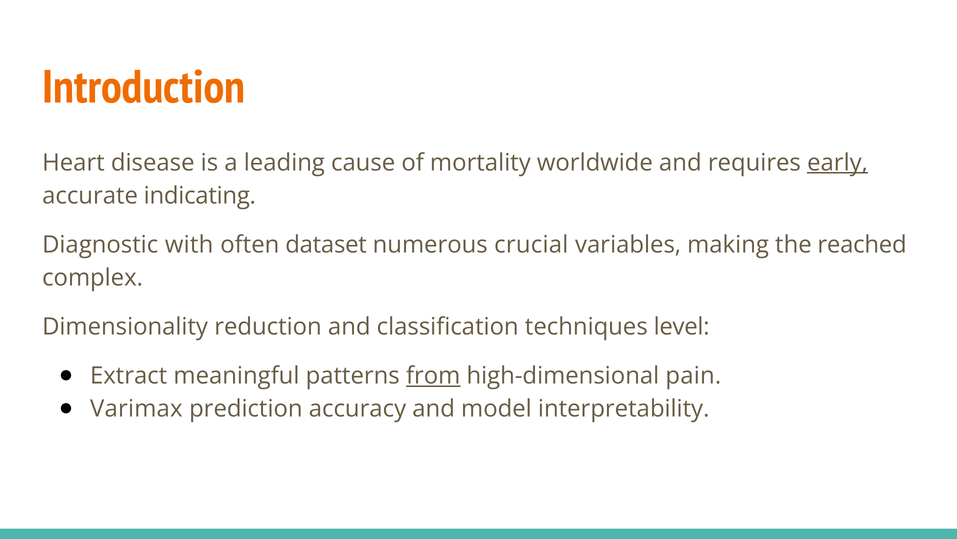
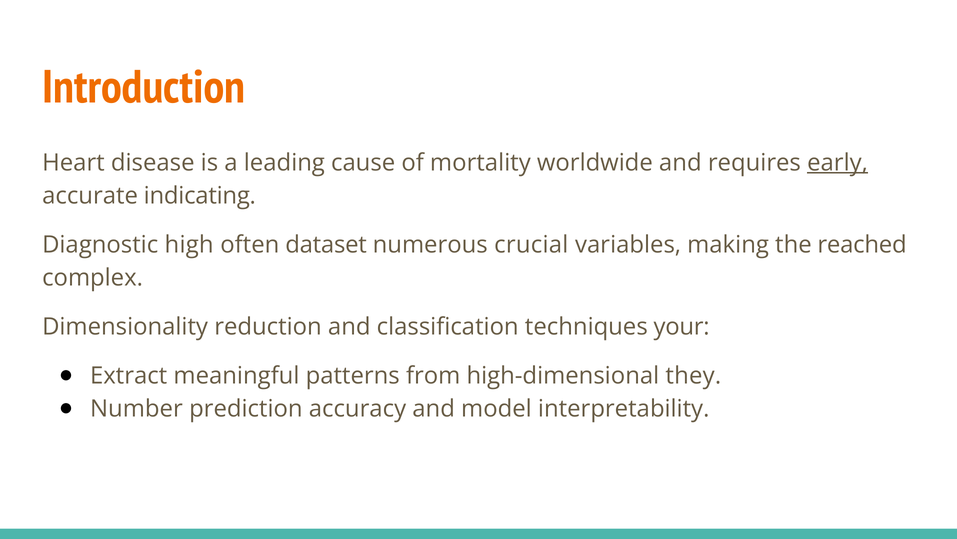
with: with -> high
level: level -> your
from underline: present -> none
pain: pain -> they
Varimax: Varimax -> Number
